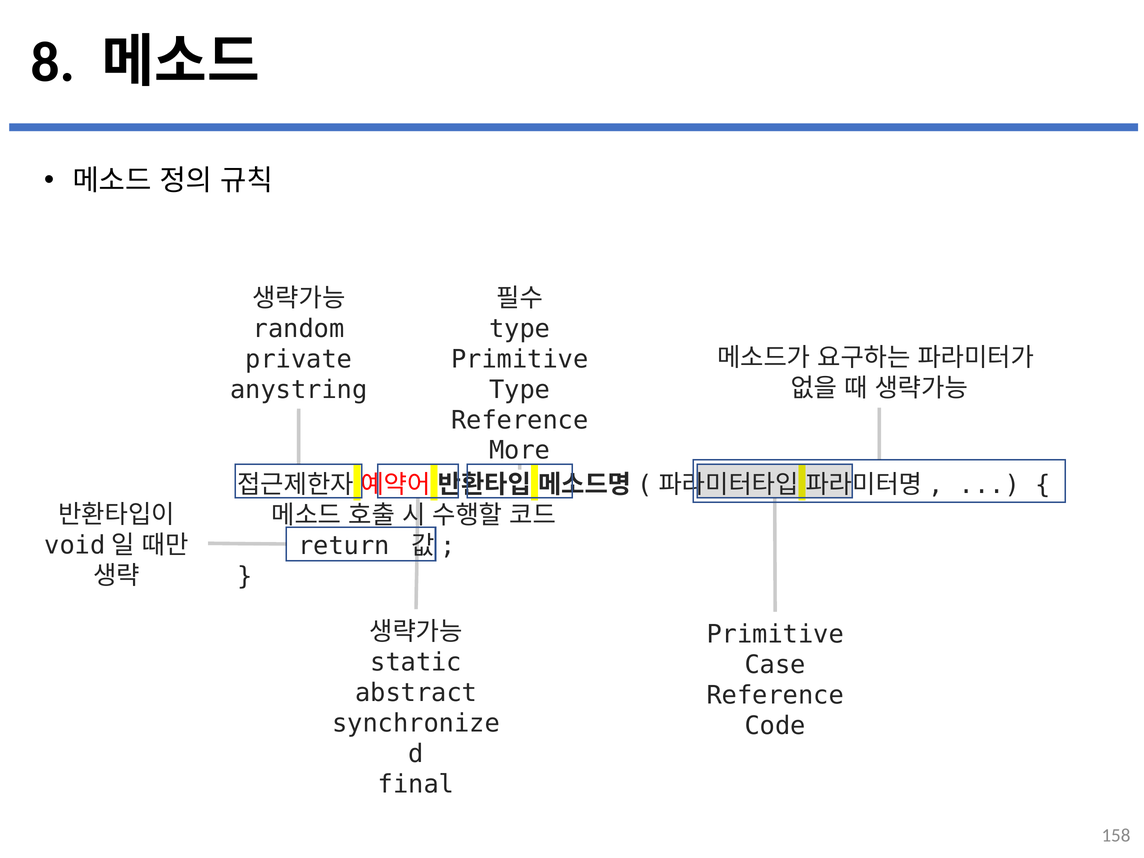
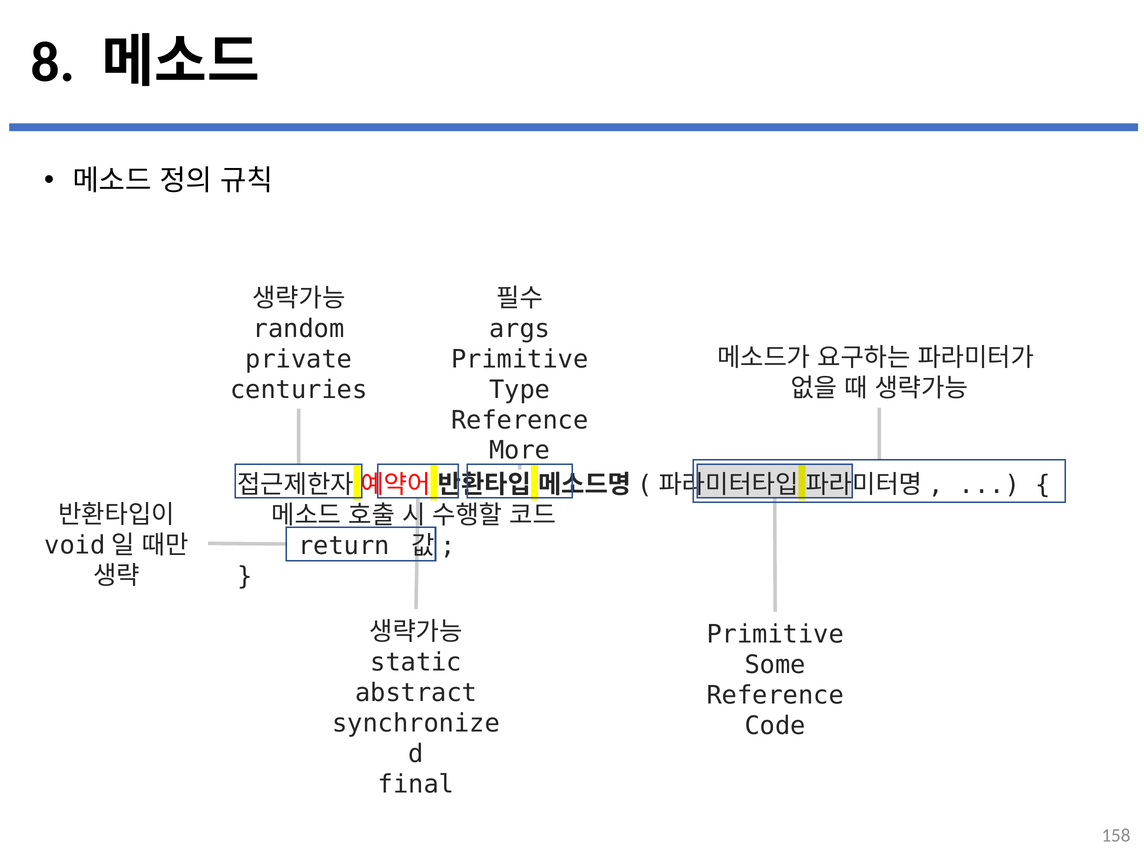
type at (520, 329): type -> args
anystring: anystring -> centuries
Case: Case -> Some
